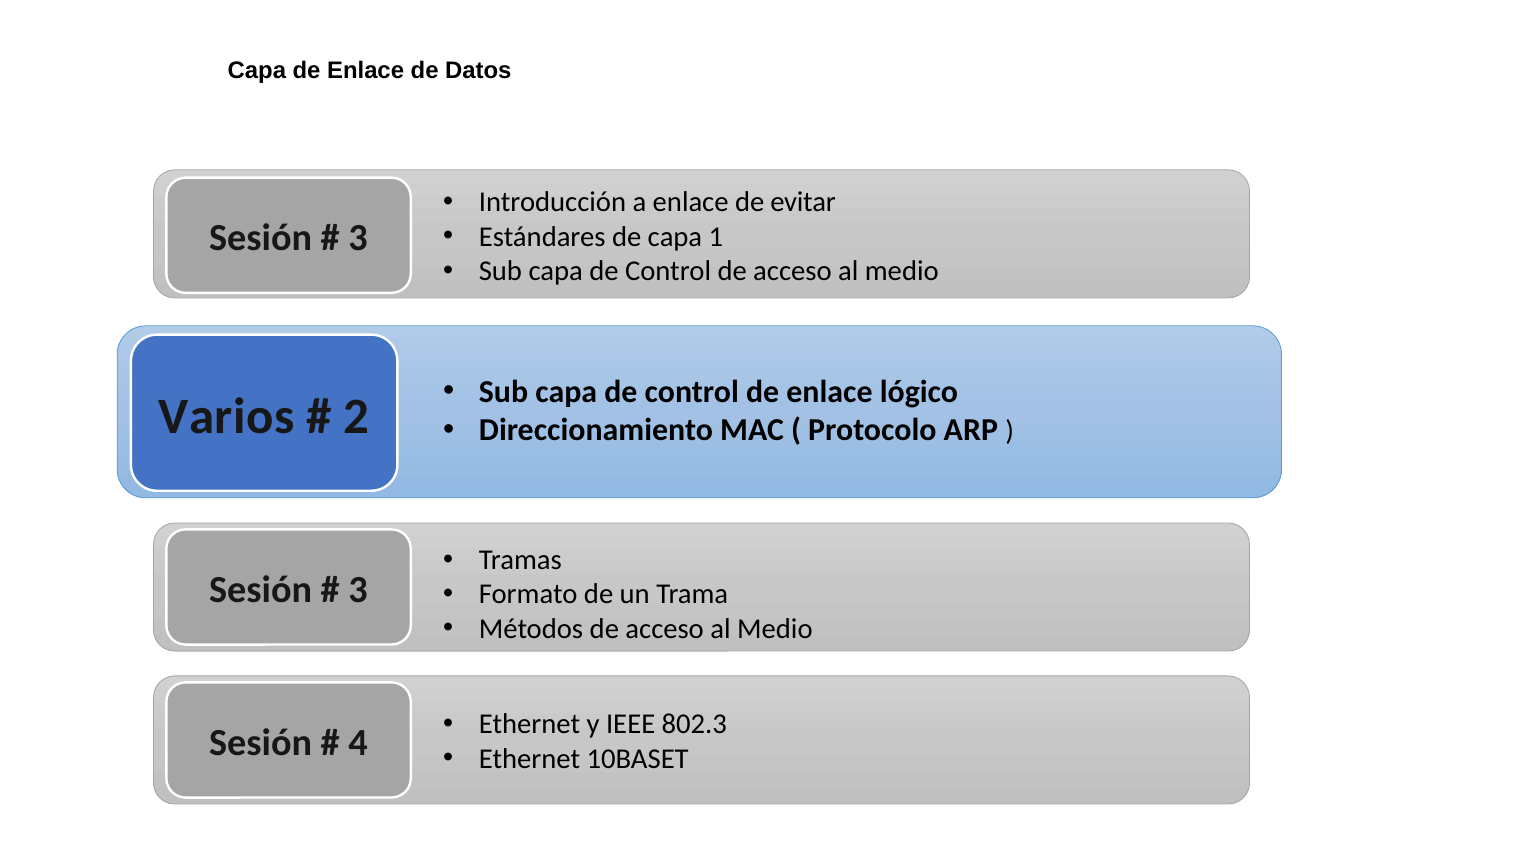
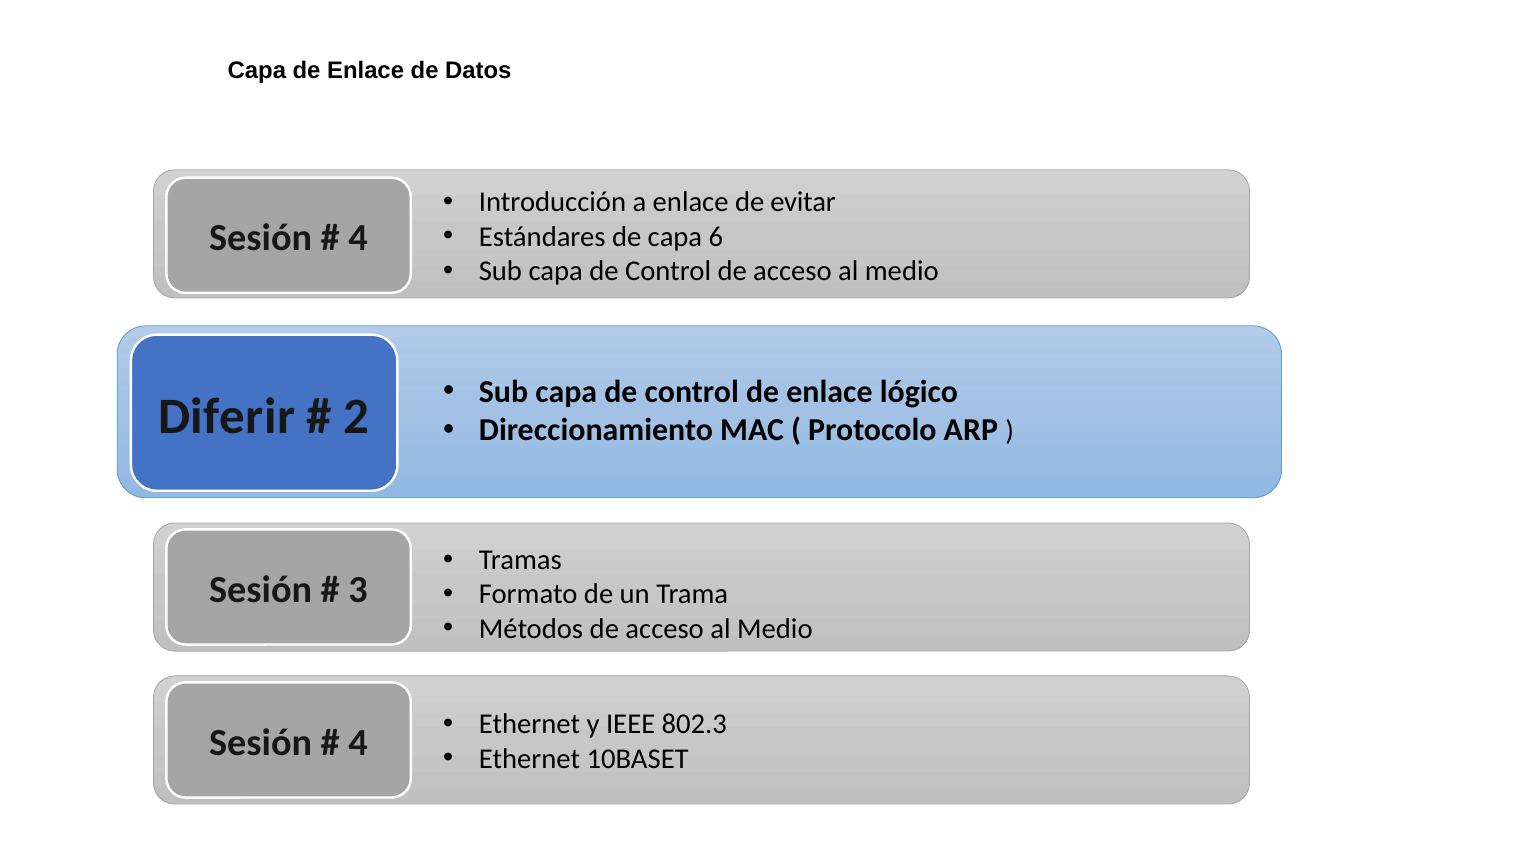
1: 1 -> 6
3 at (358, 238): 3 -> 4
Varios: Varios -> Diferir
